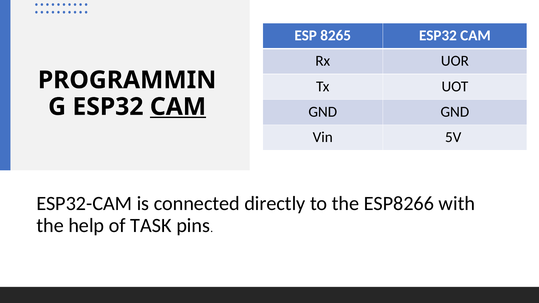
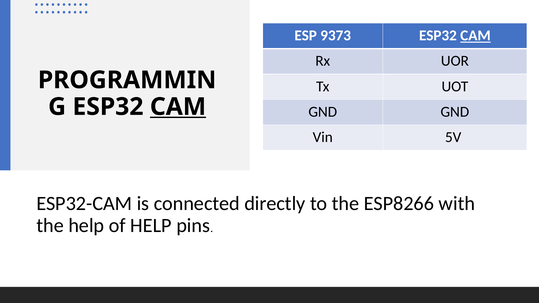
8265: 8265 -> 9373
CAM at (475, 36) underline: none -> present
of TASK: TASK -> HELP
